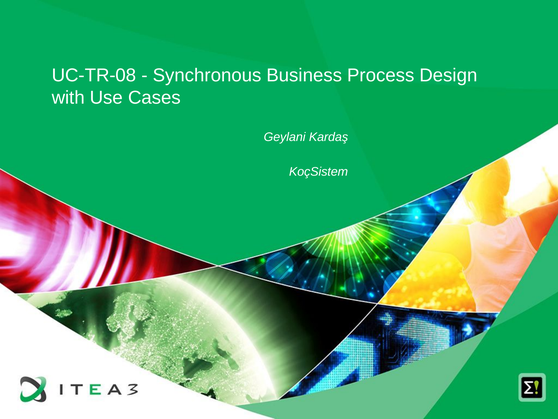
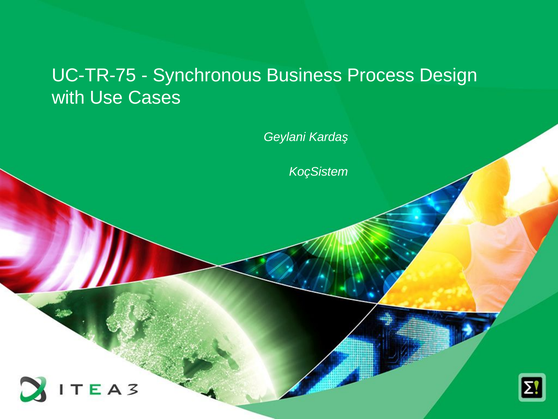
UC-TR-08: UC-TR-08 -> UC-TR-75
